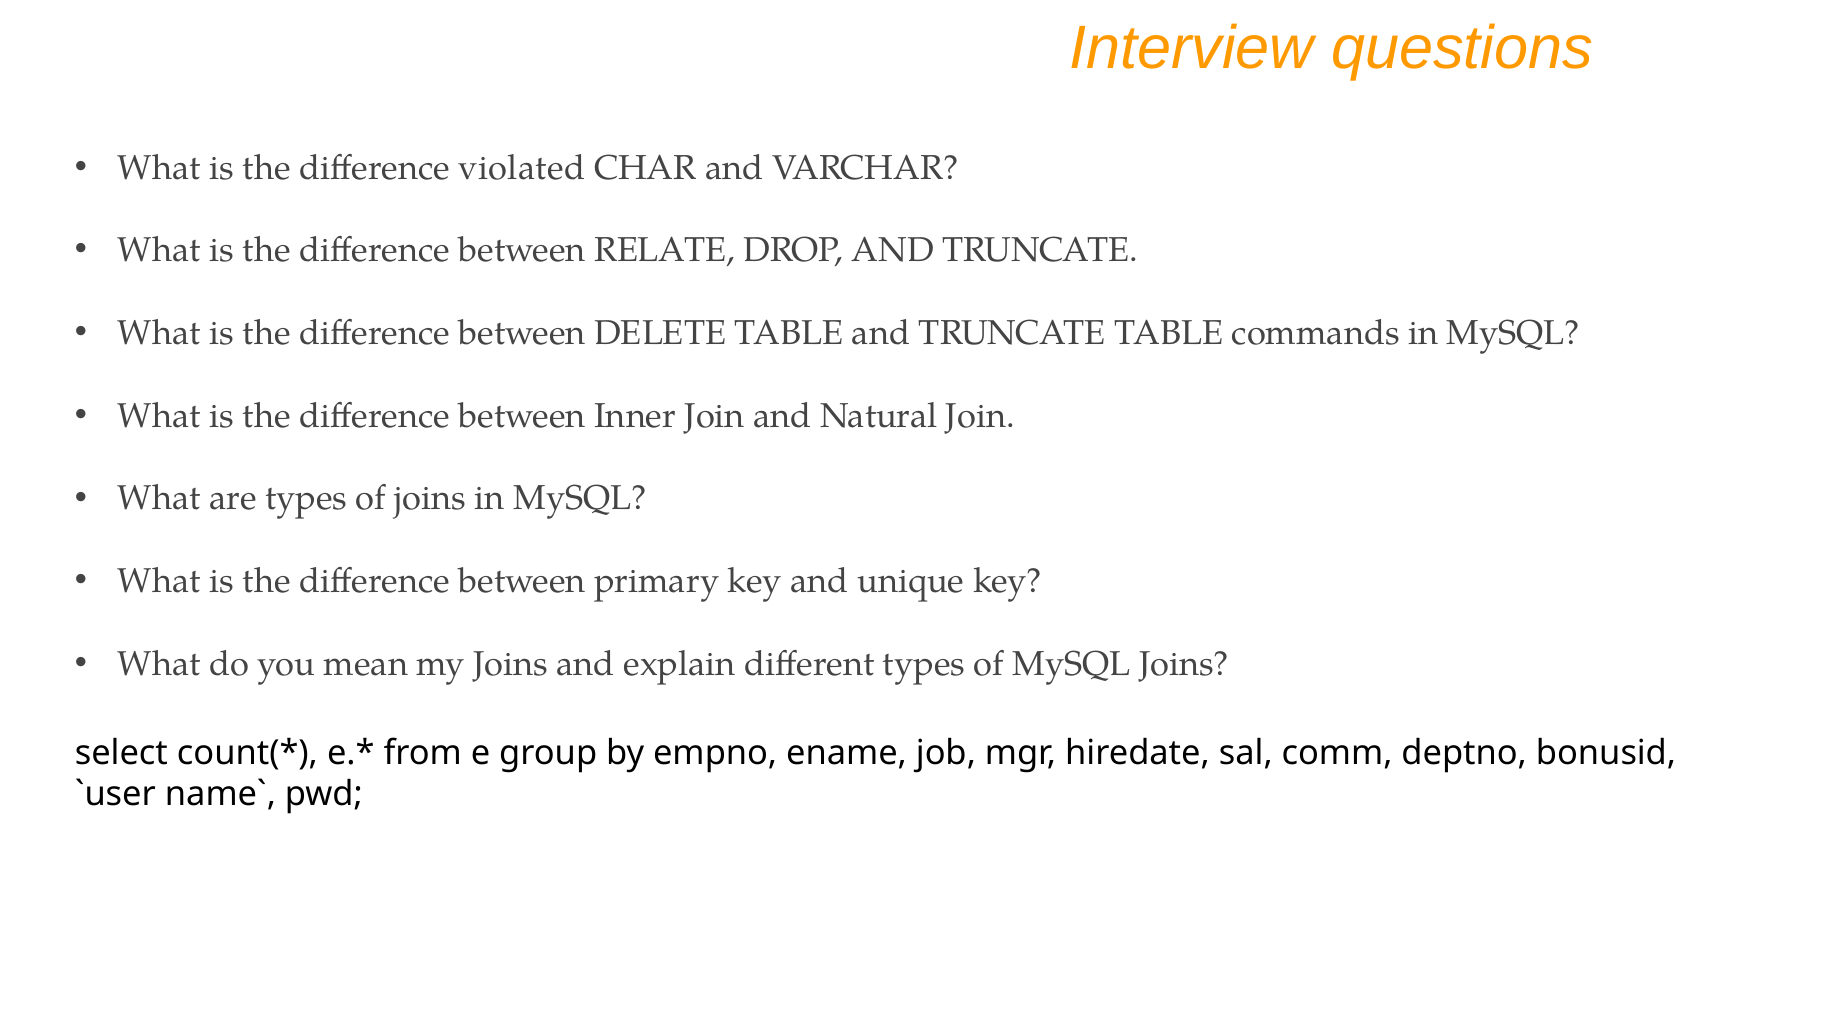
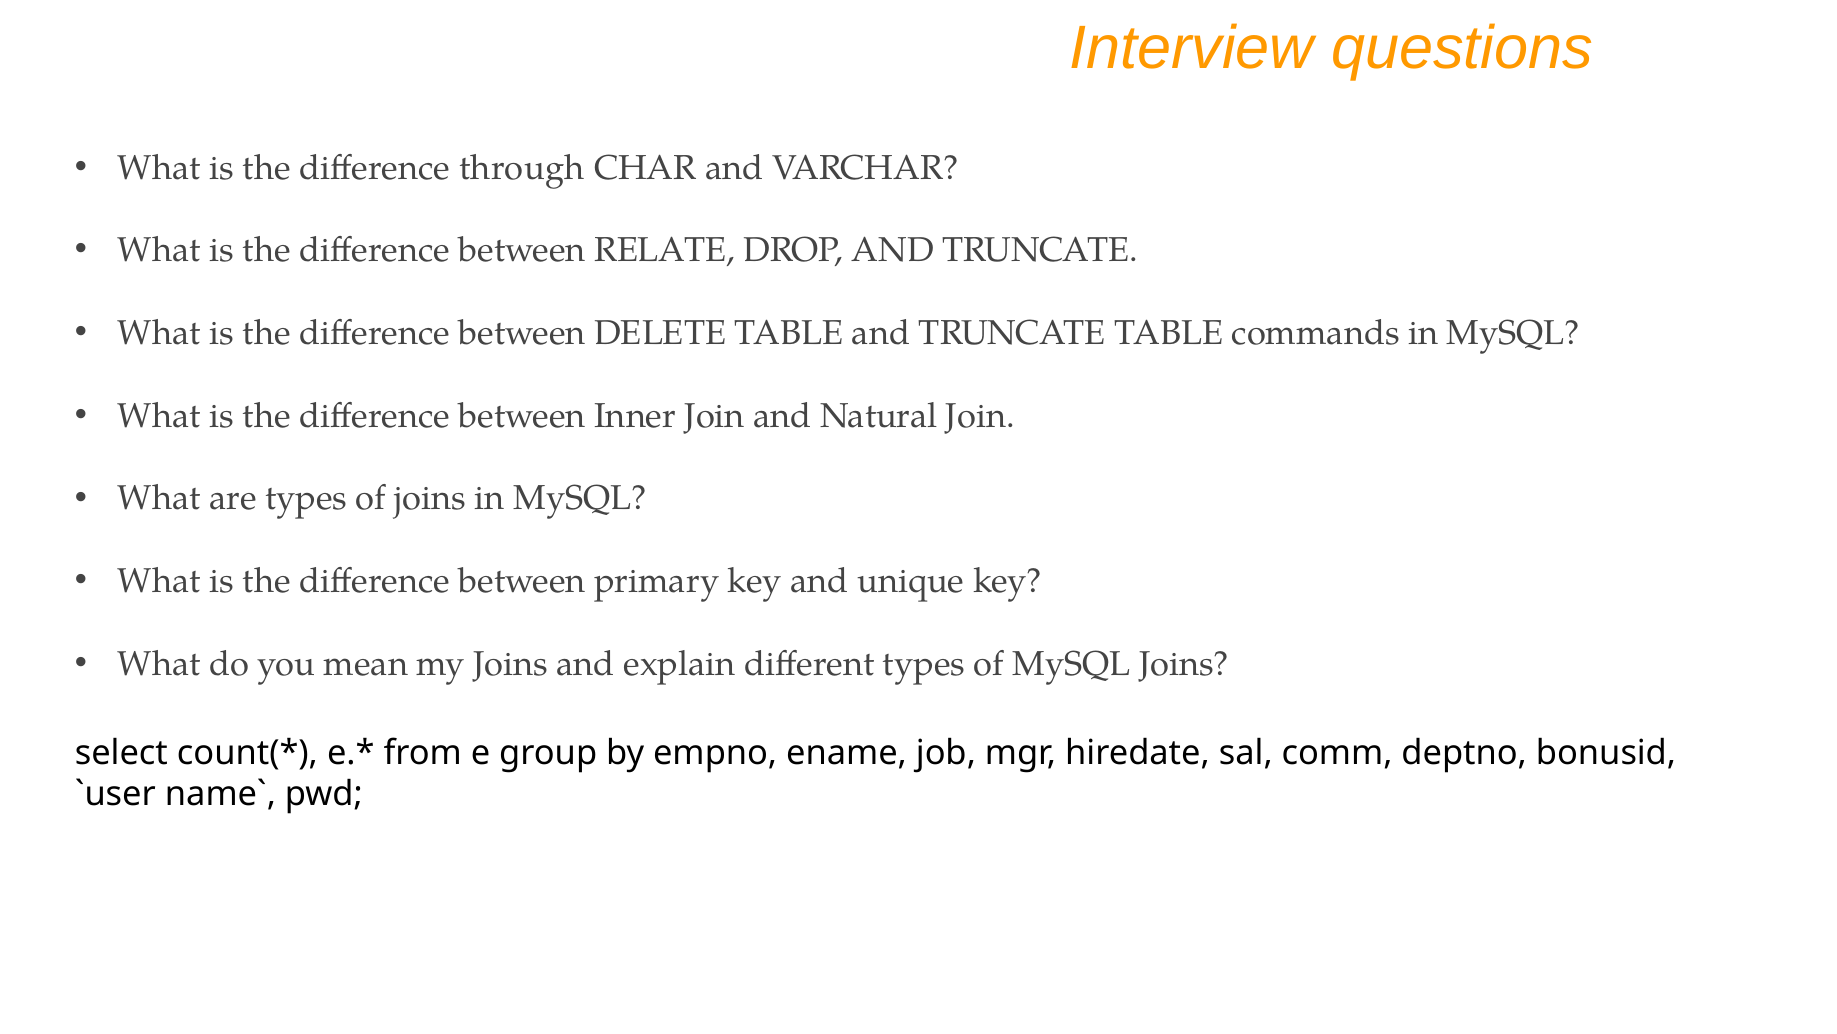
violated: violated -> through
